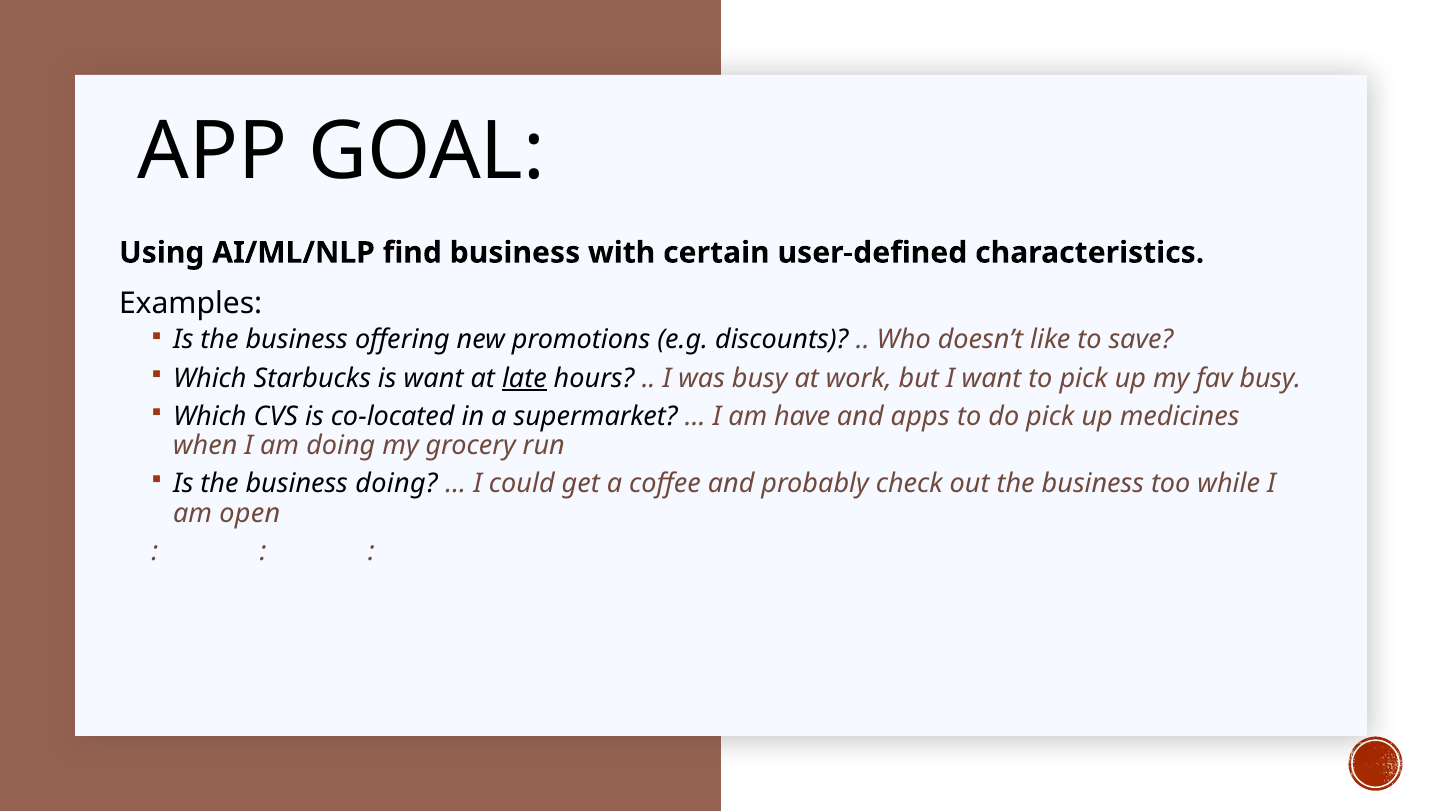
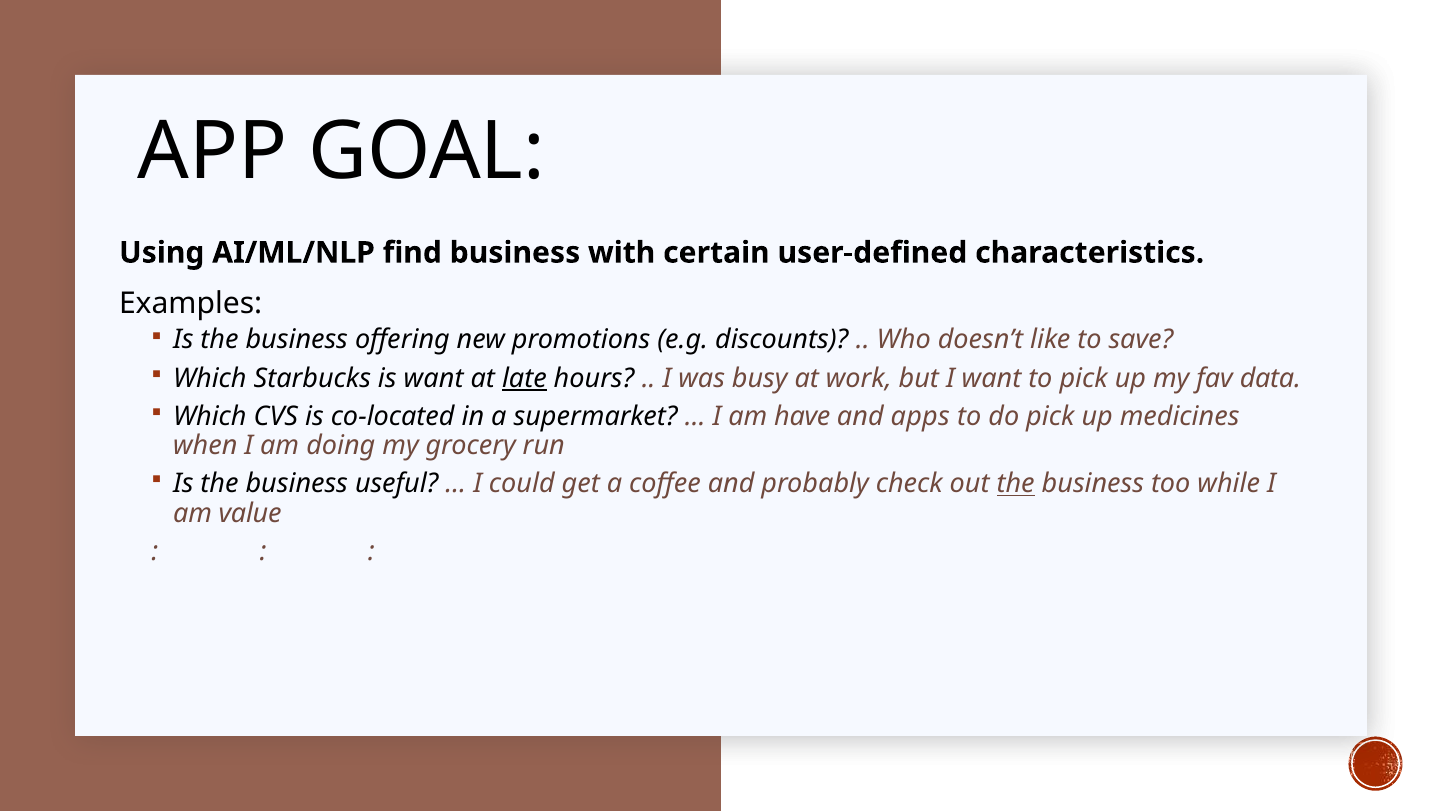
fav busy: busy -> data
business doing: doing -> useful
the at (1016, 484) underline: none -> present
open: open -> value
